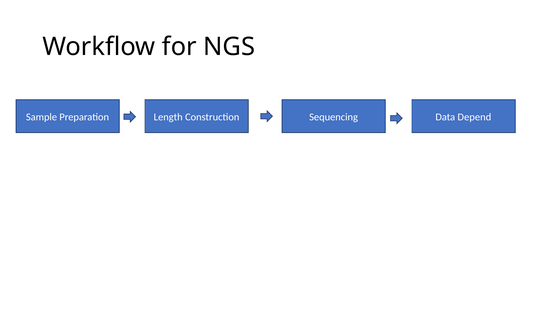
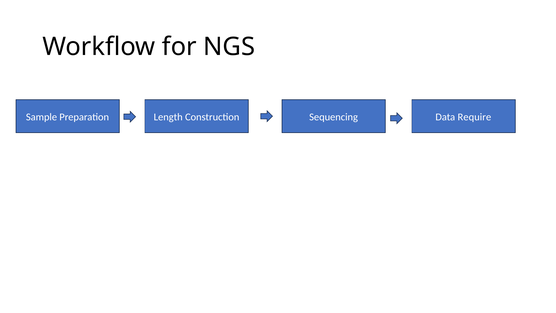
Depend: Depend -> Require
